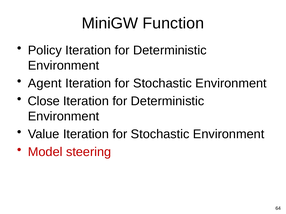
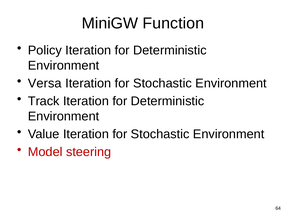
Agent: Agent -> Versa
Close: Close -> Track
